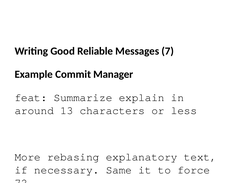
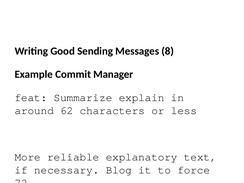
Reliable: Reliable -> Sending
7: 7 -> 8
13: 13 -> 62
rebasing: rebasing -> reliable
Same: Same -> Blog
